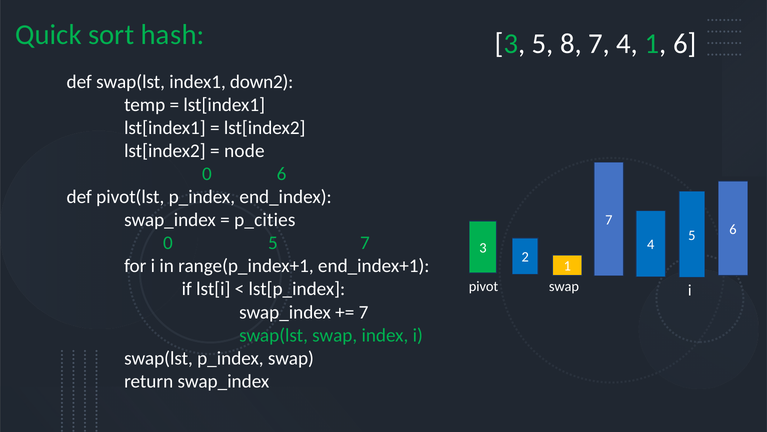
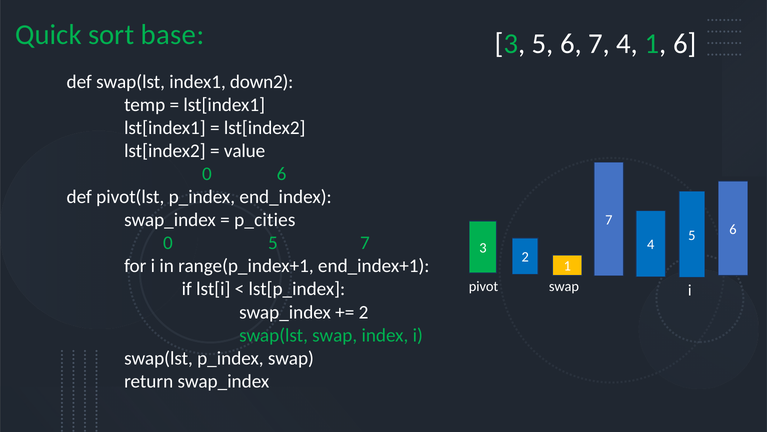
hash: hash -> base
5 8: 8 -> 6
node: node -> value
7 at (364, 312): 7 -> 2
